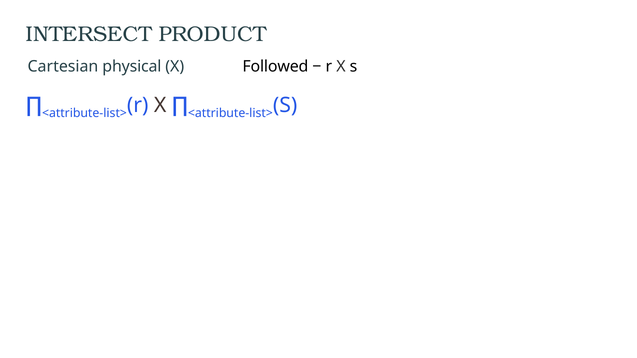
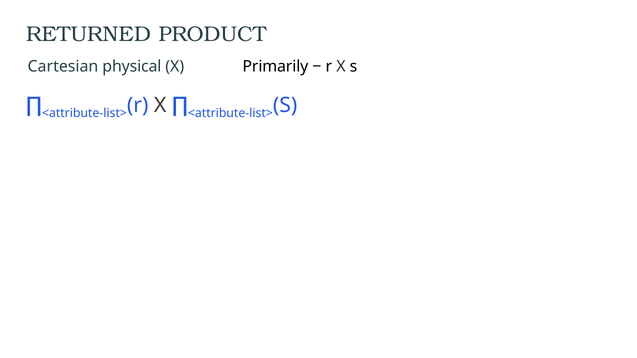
INTERSECT: INTERSECT -> RETURNED
Followed: Followed -> Primarily
